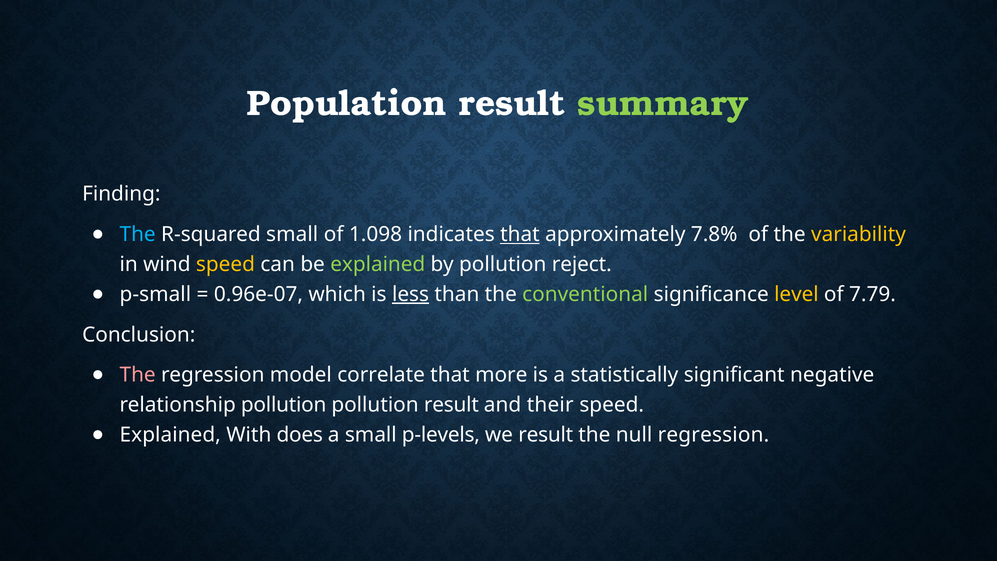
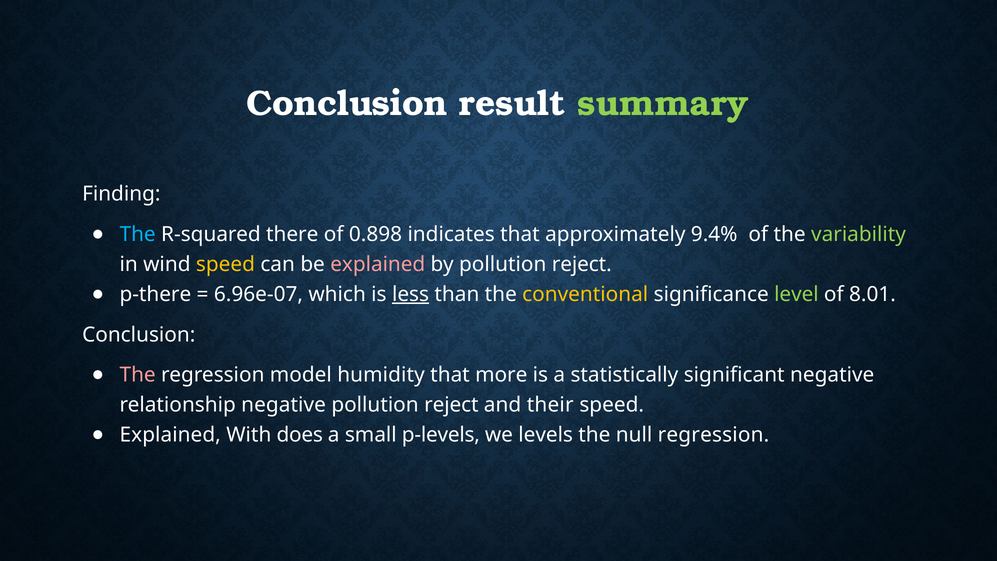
Population at (347, 104): Population -> Conclusion
R-squared small: small -> there
1.098: 1.098 -> 0.898
that at (520, 234) underline: present -> none
7.8%: 7.8% -> 9.4%
variability colour: yellow -> light green
explained at (378, 264) colour: light green -> pink
p-small: p-small -> p-there
0.96e-07: 0.96e-07 -> 6.96e-07
conventional colour: light green -> yellow
level colour: yellow -> light green
7.79: 7.79 -> 8.01
correlate: correlate -> humidity
relationship pollution: pollution -> negative
result at (451, 405): result -> reject
we result: result -> levels
